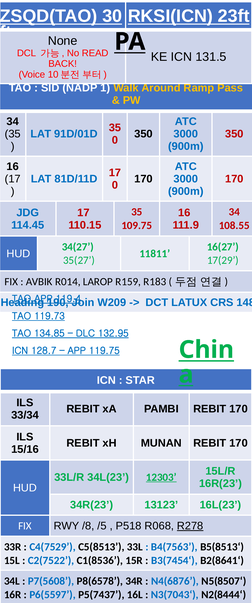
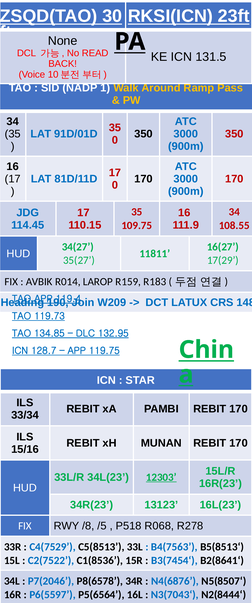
R278 underline: present -> none
P7(5608: P7(5608 -> P7(2046
P5(7437: P5(7437 -> P5(6564
